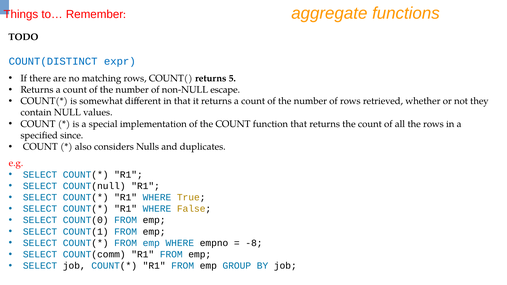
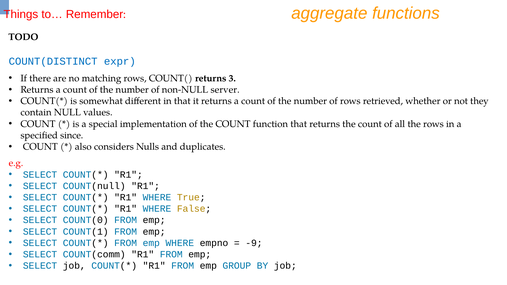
5: 5 -> 3
escape: escape -> server
-8: -8 -> -9
